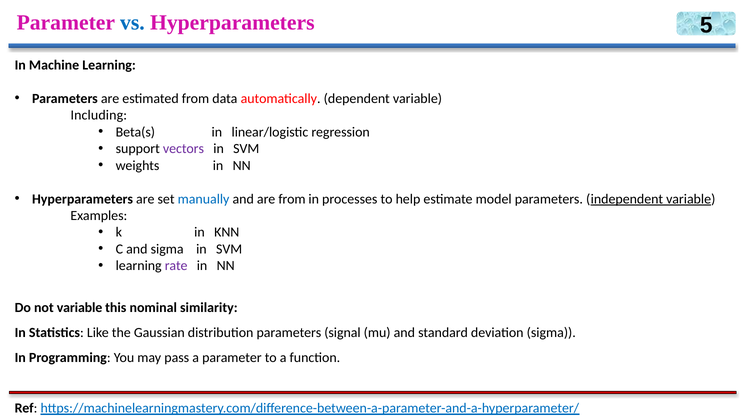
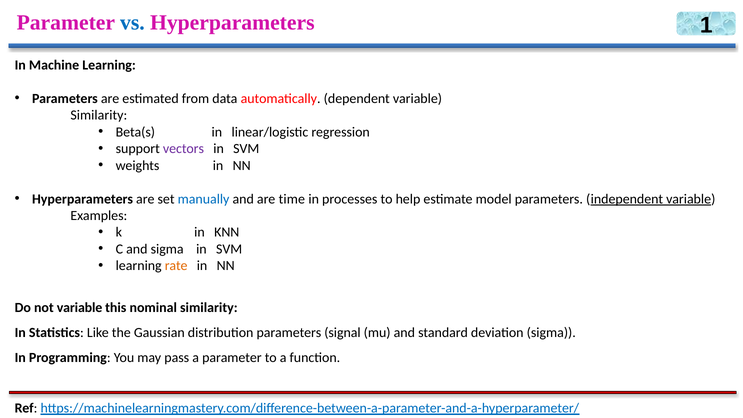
5: 5 -> 1
Including at (99, 115): Including -> Similarity
are from: from -> time
rate colour: purple -> orange
